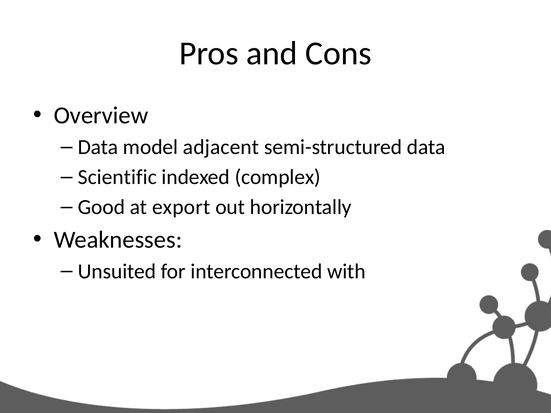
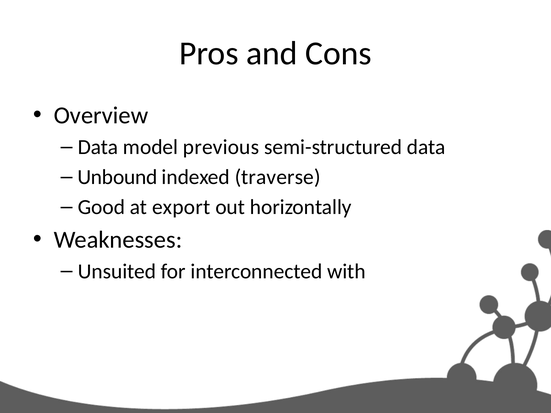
adjacent: adjacent -> previous
Scientific: Scientific -> Unbound
complex: complex -> traverse
